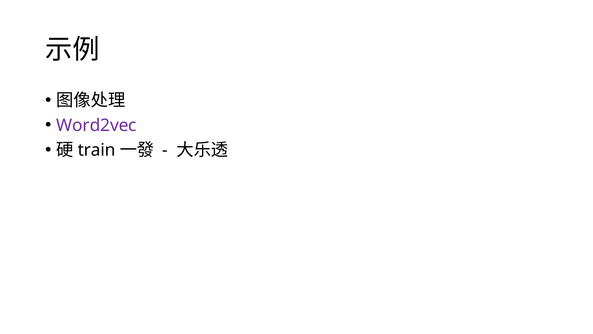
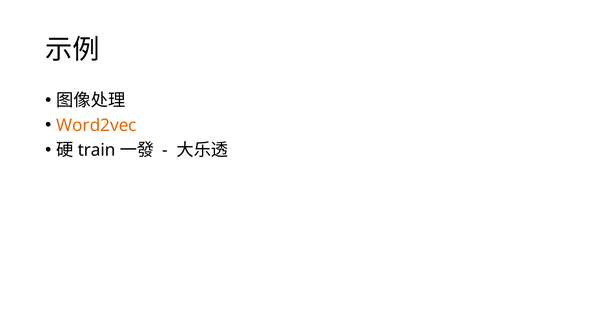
Word2vec colour: purple -> orange
